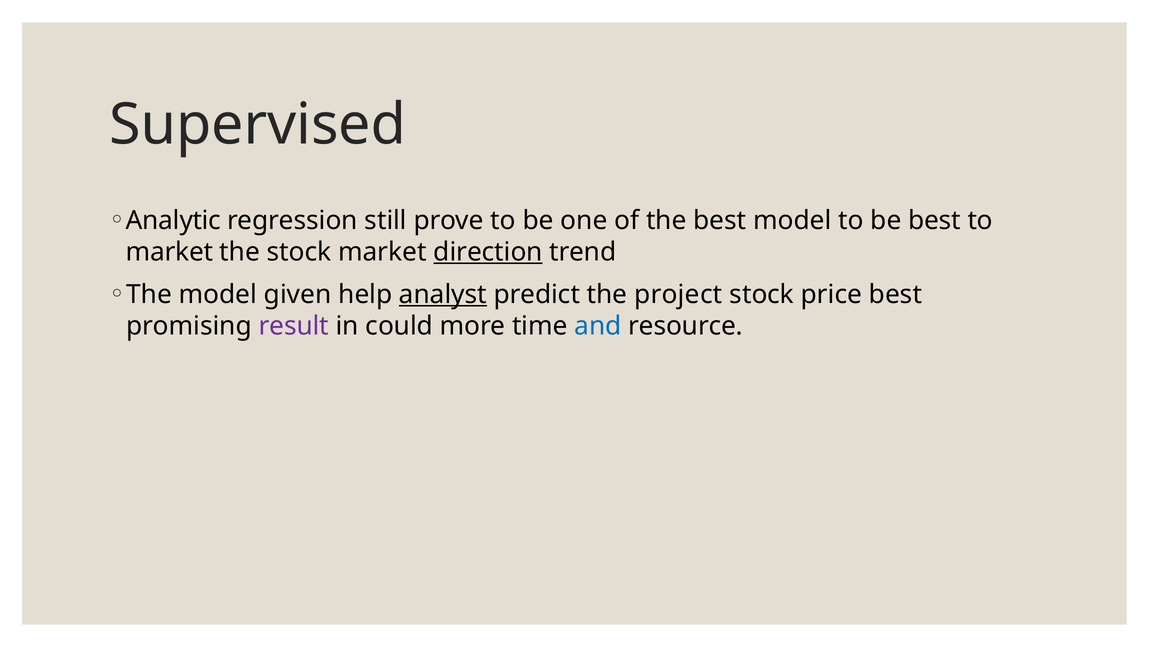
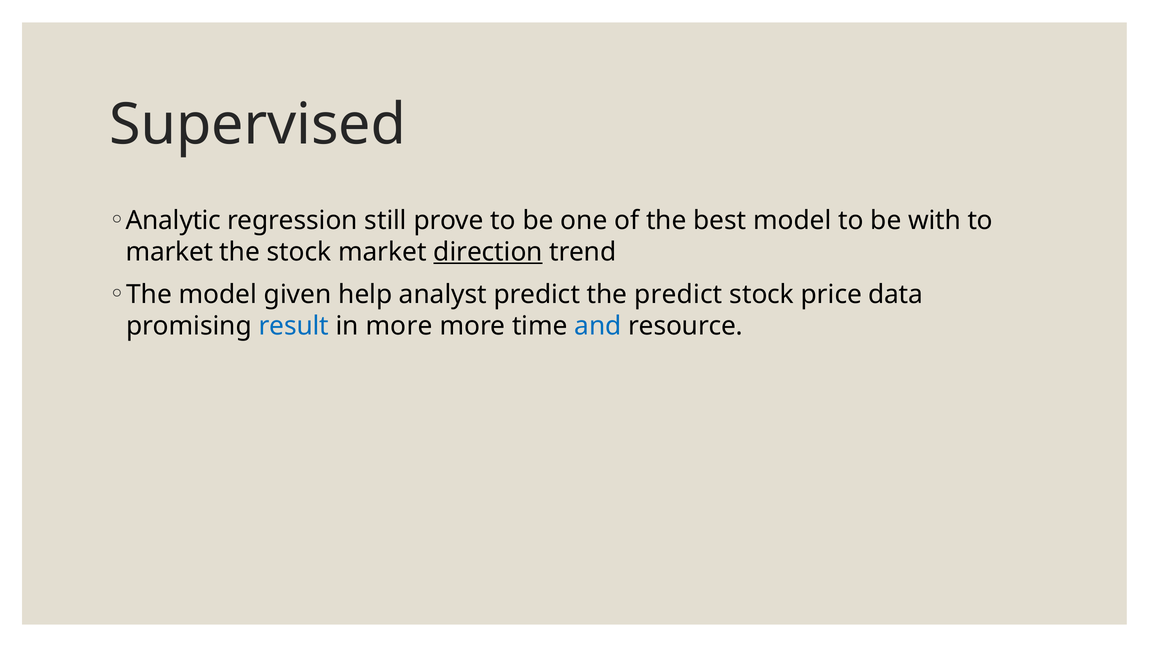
be best: best -> with
analyst underline: present -> none
the project: project -> predict
price best: best -> data
result colour: purple -> blue
in could: could -> more
